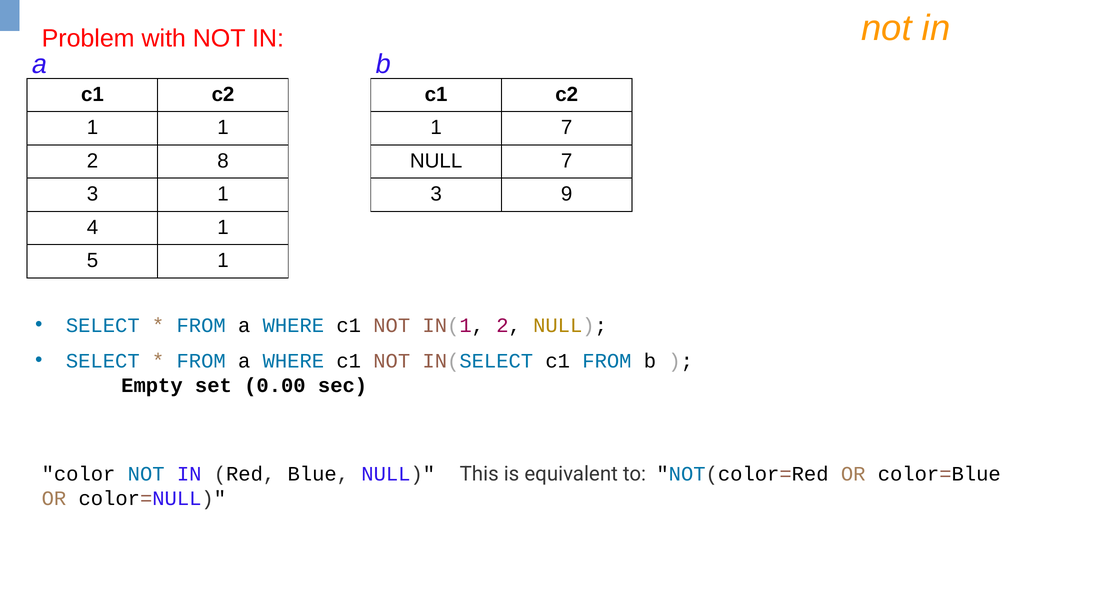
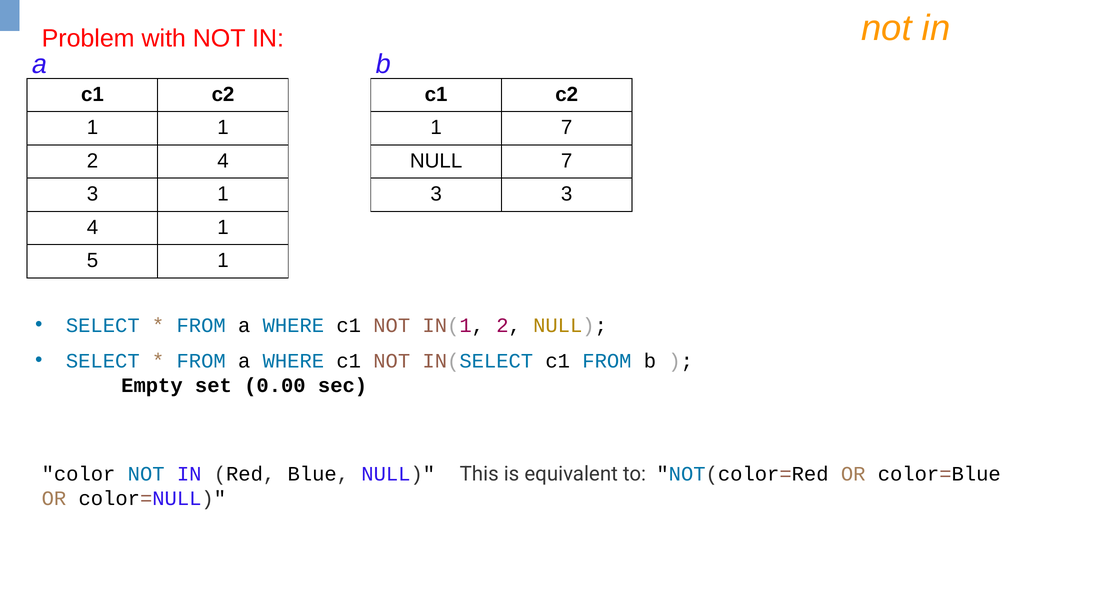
2 8: 8 -> 4
3 9: 9 -> 3
